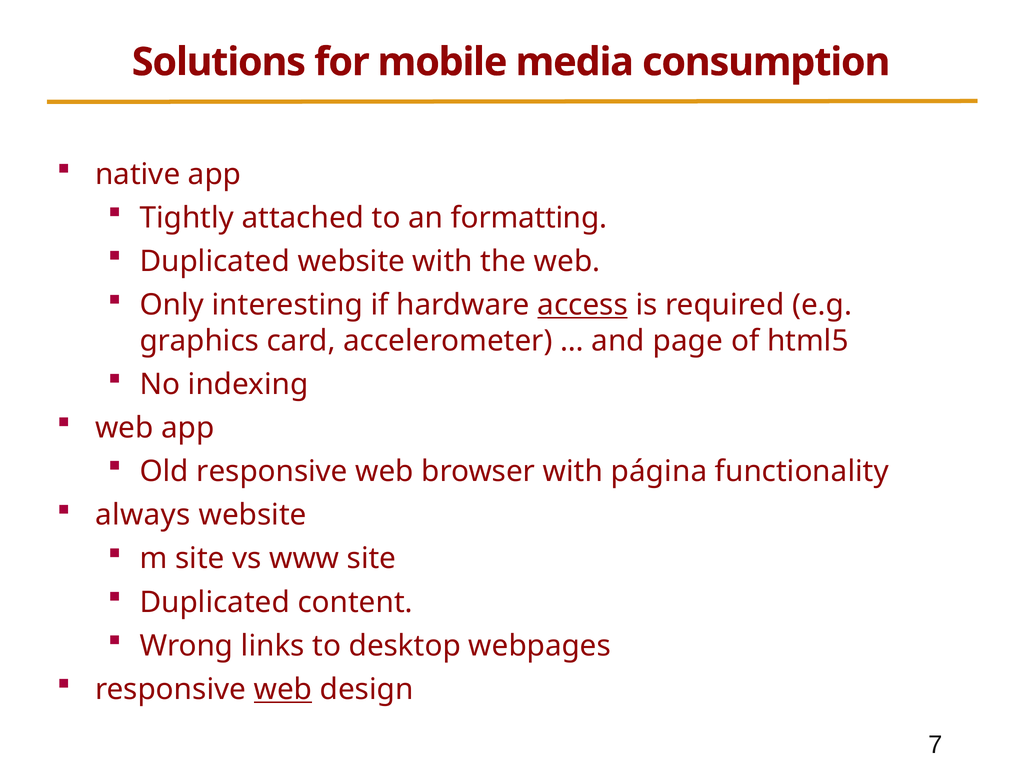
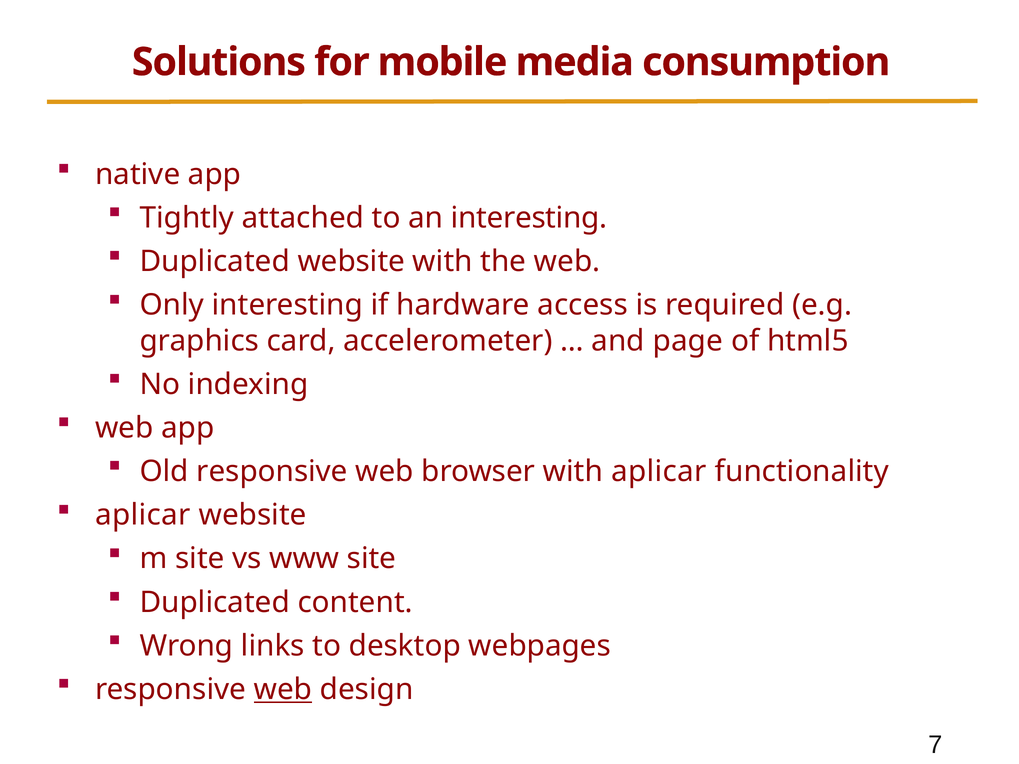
an formatting: formatting -> interesting
access underline: present -> none
with página: página -> aplicar
always at (143, 515): always -> aplicar
